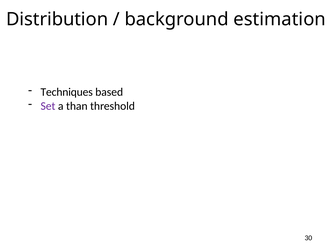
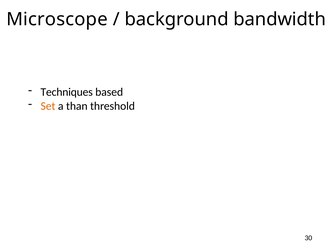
Distribution: Distribution -> Microscope
estimation: estimation -> bandwidth
Set colour: purple -> orange
